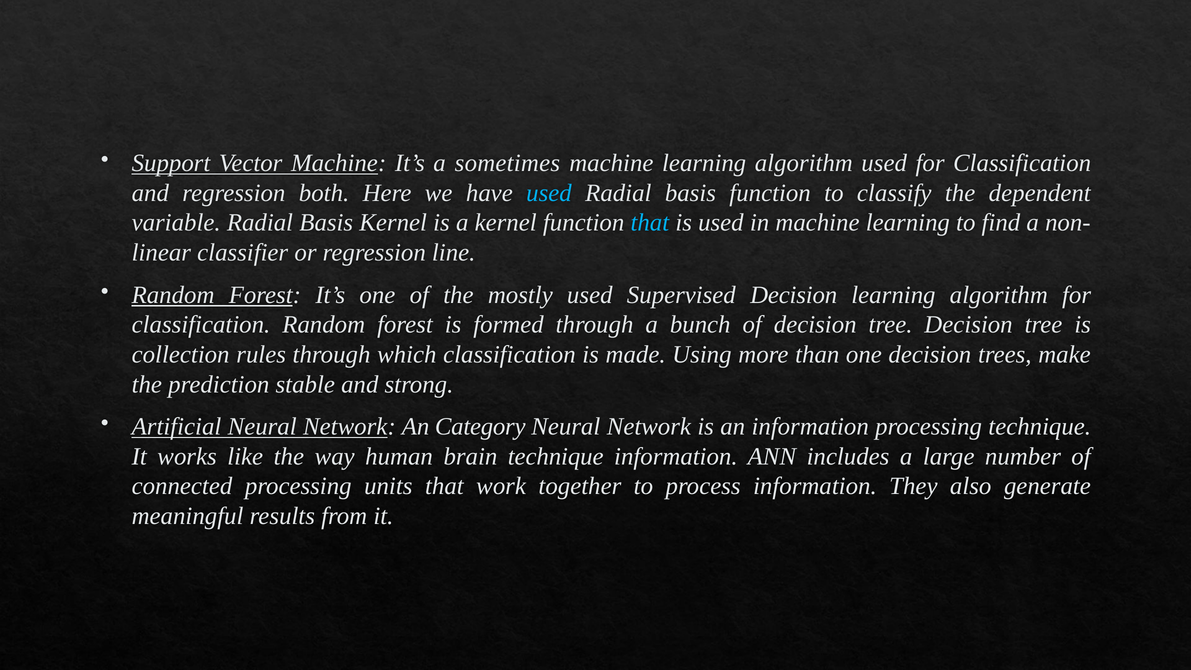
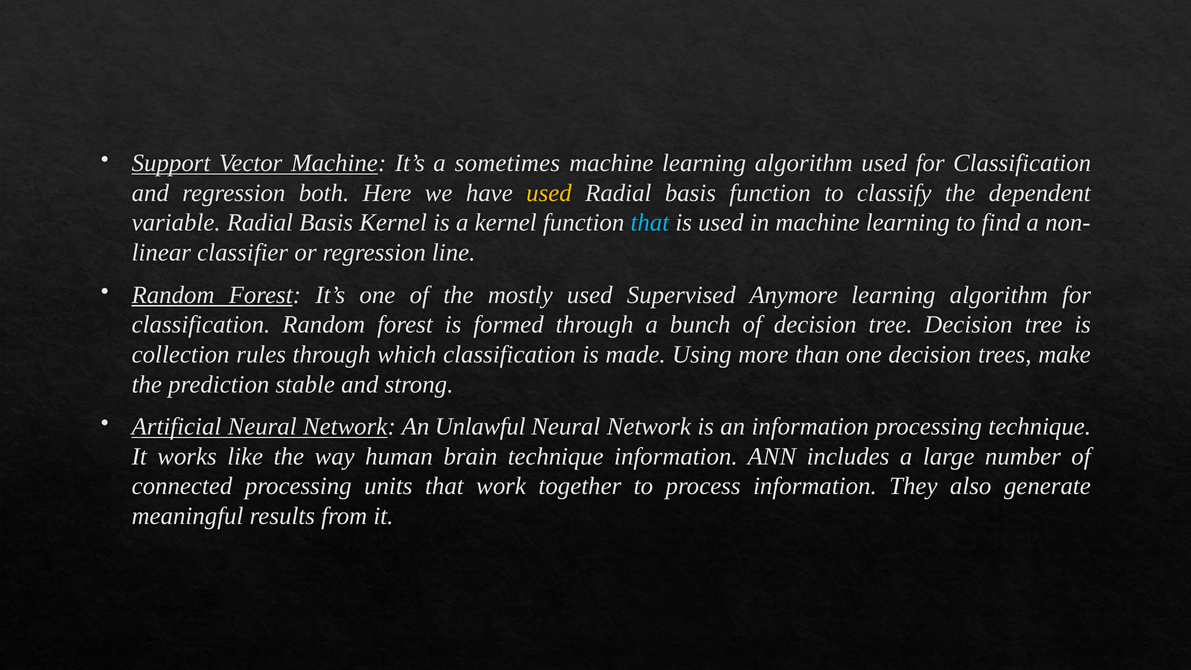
used at (549, 193) colour: light blue -> yellow
Supervised Decision: Decision -> Anymore
Category: Category -> Unlawful
